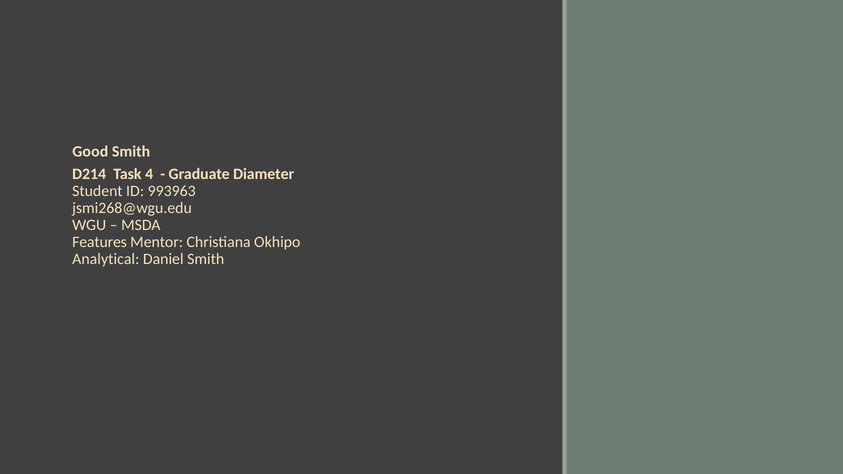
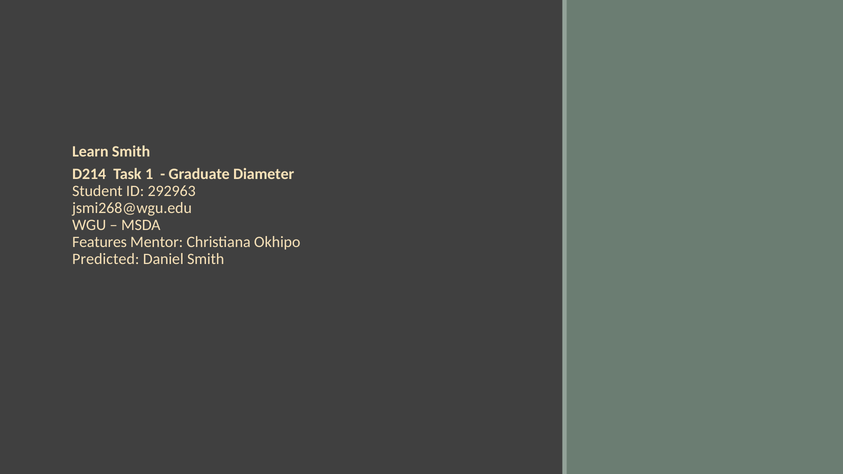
Good: Good -> Learn
4: 4 -> 1
993963: 993963 -> 292963
Analytical: Analytical -> Predicted
